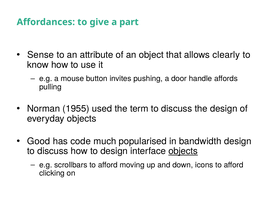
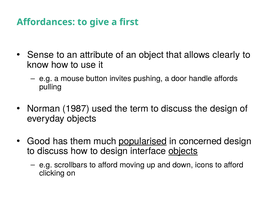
part: part -> first
1955: 1955 -> 1987
code: code -> them
popularised underline: none -> present
bandwidth: bandwidth -> concerned
